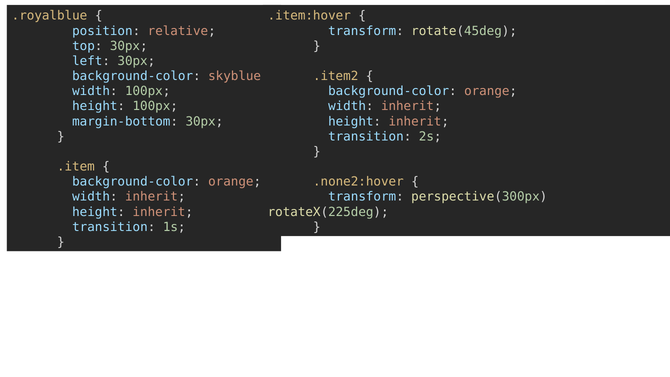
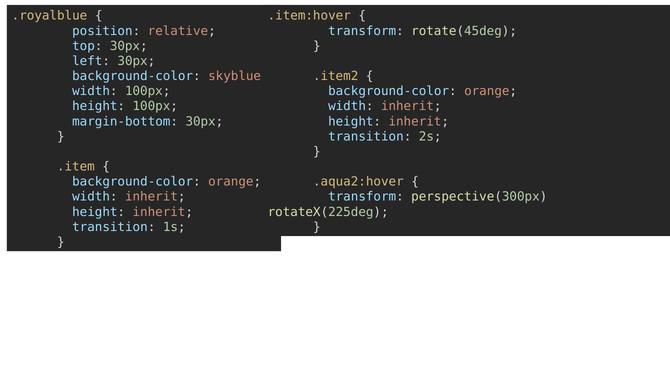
.none2:hover: .none2:hover -> .aqua2:hover
